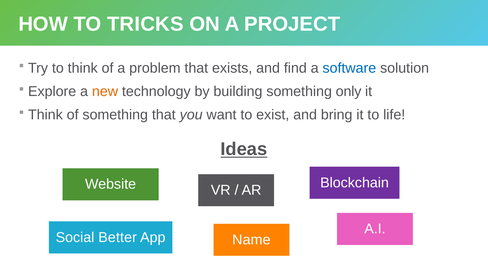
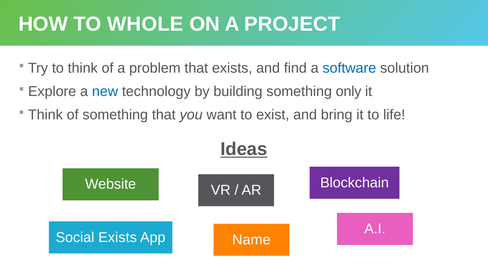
TRICKS: TRICKS -> WHOLE
new colour: orange -> blue
Social Better: Better -> Exists
